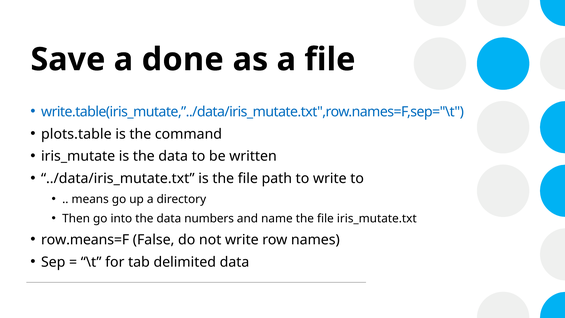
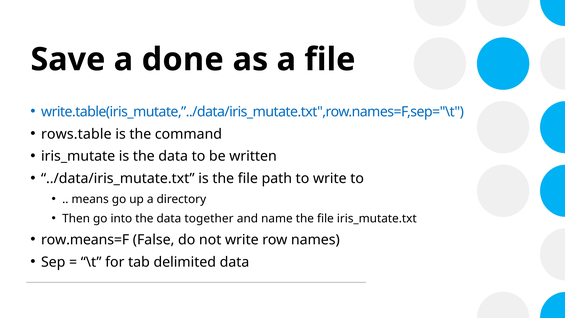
plots.table: plots.table -> rows.table
numbers: numbers -> together
